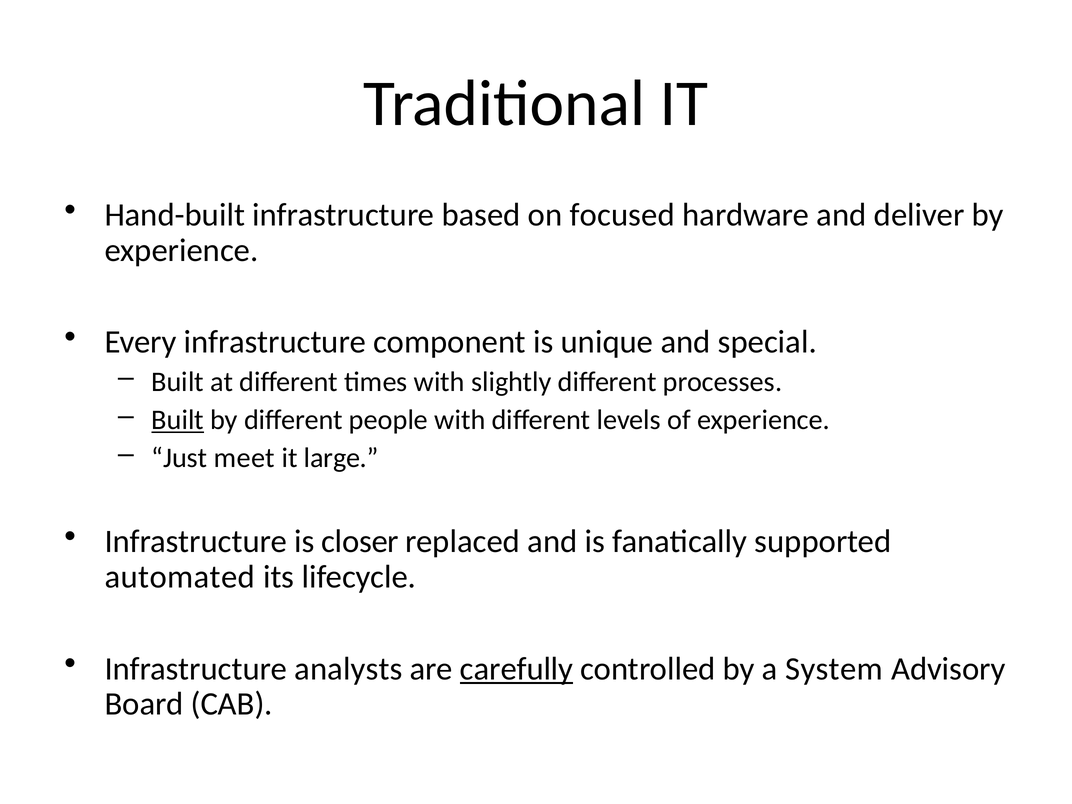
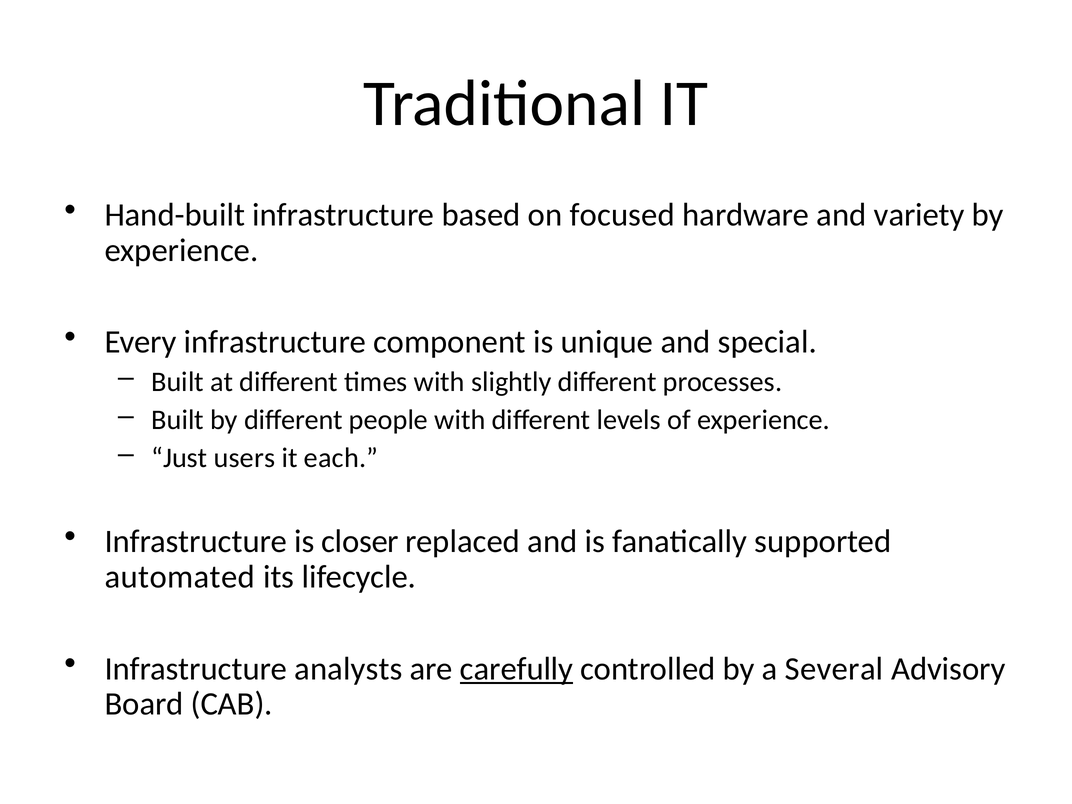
deliver: deliver -> variety
Built at (178, 420) underline: present -> none
meet: meet -> users
large: large -> each
System: System -> Several
